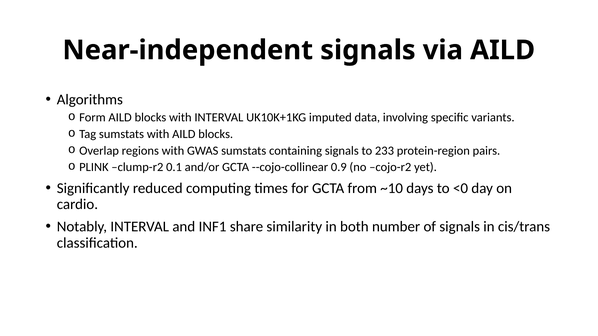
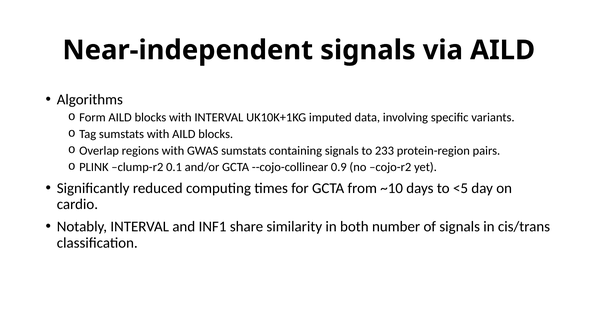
<0: <0 -> <5
